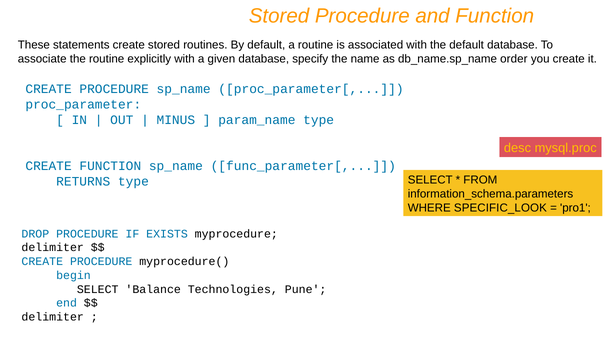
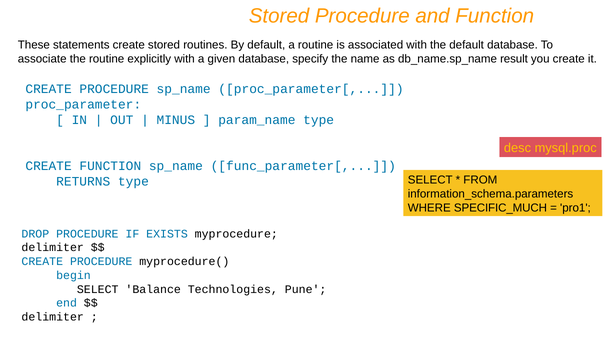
order: order -> result
SPECIFIC_LOOK: SPECIFIC_LOOK -> SPECIFIC_MUCH
